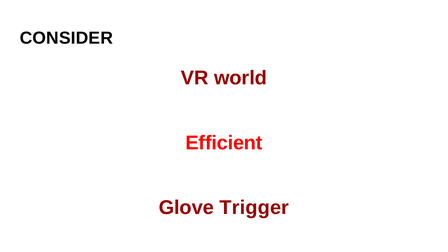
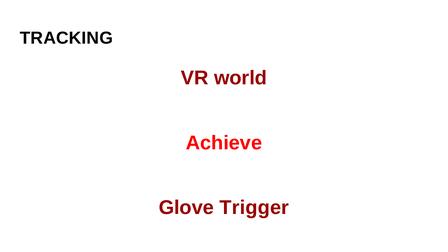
CONSIDER: CONSIDER -> TRACKING
Efficient: Efficient -> Achieve
